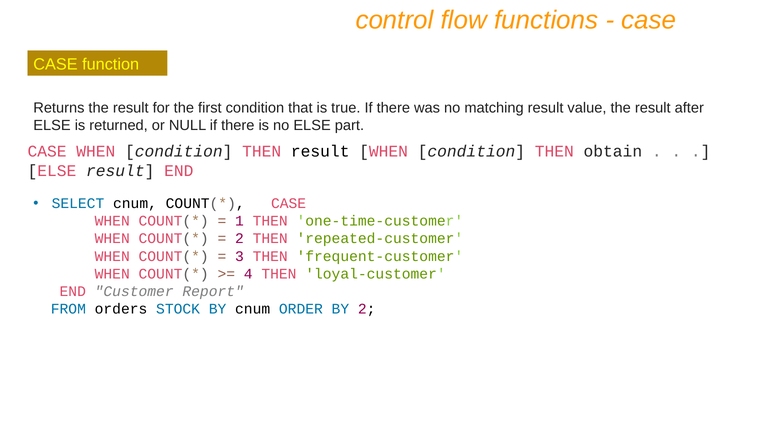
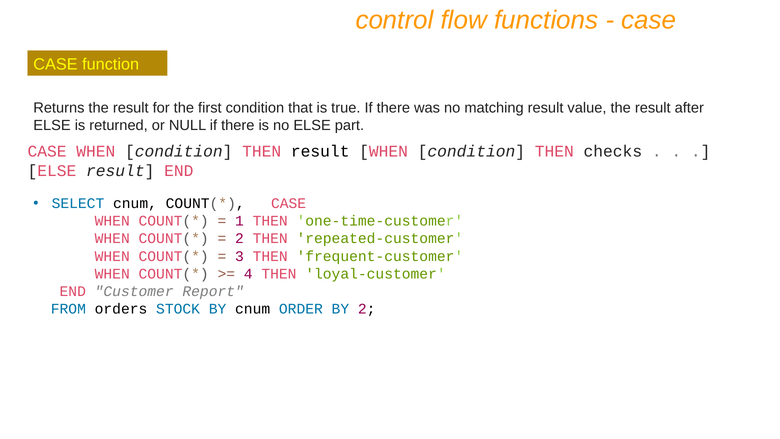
obtain: obtain -> checks
